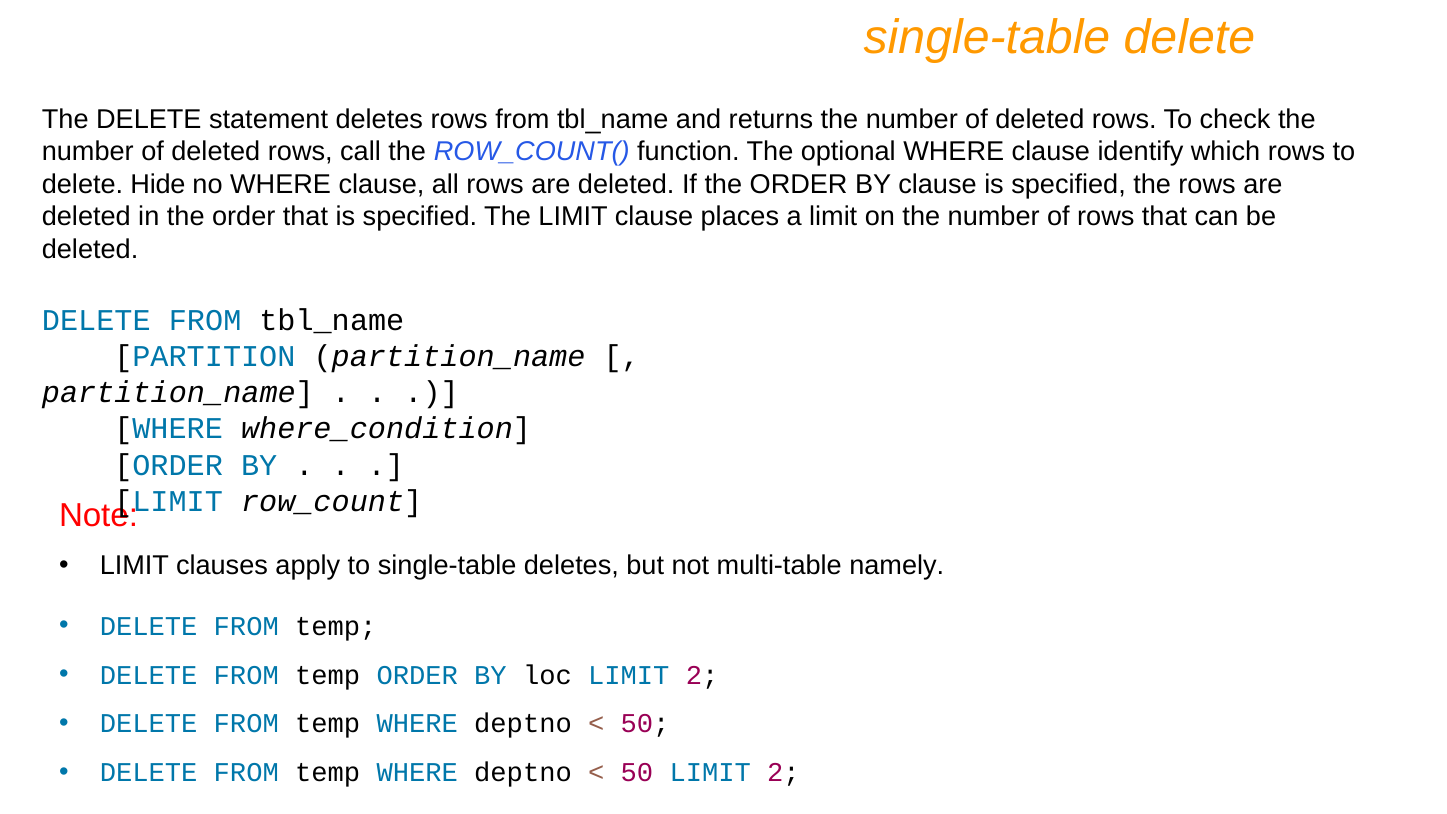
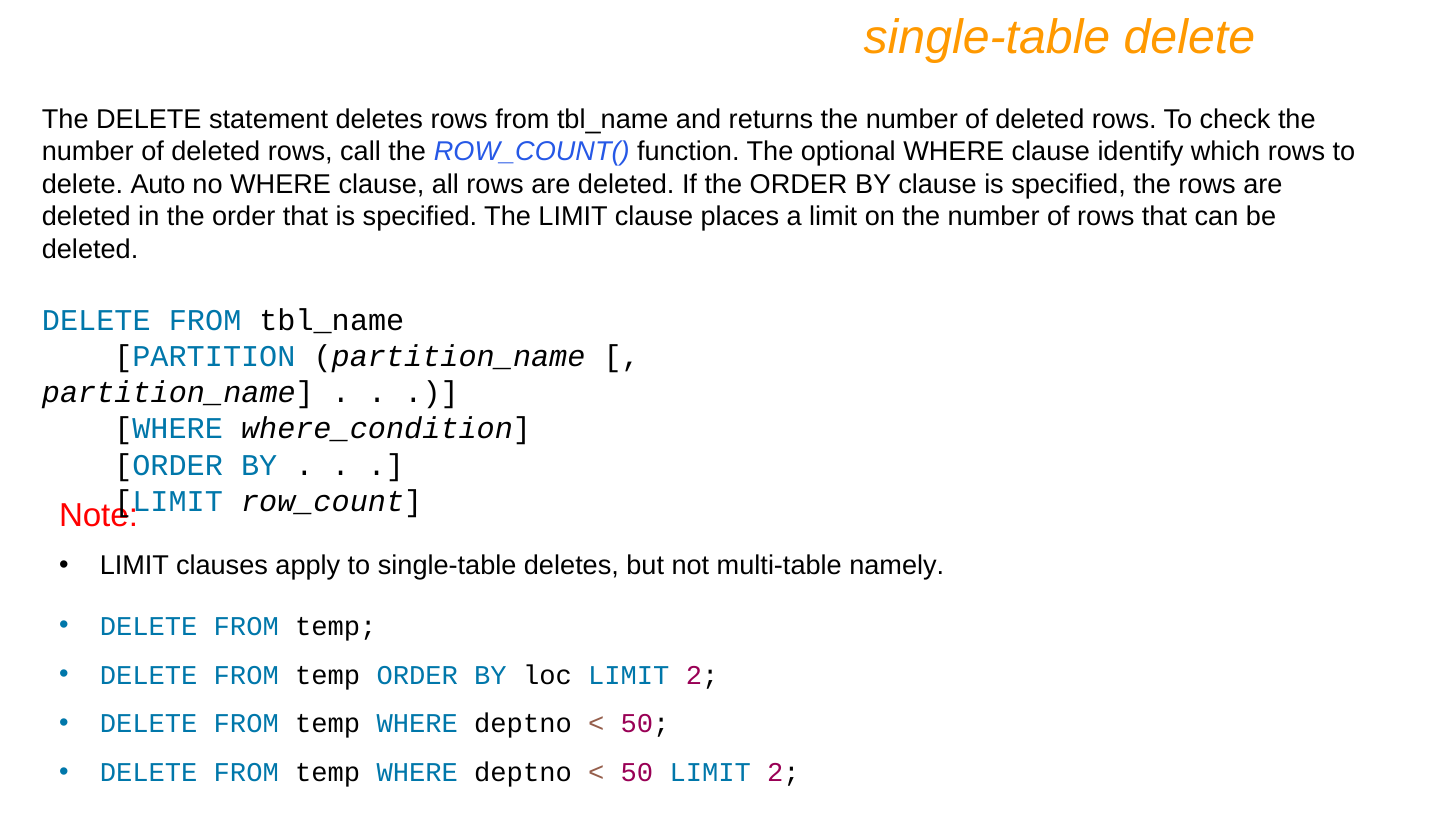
Hide: Hide -> Auto
